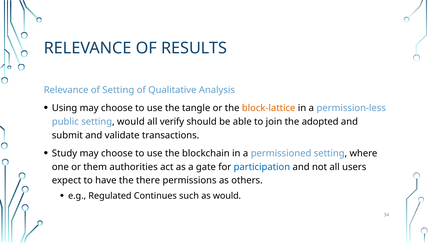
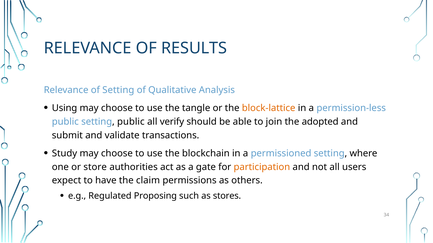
setting would: would -> public
them: them -> store
participation colour: blue -> orange
there: there -> claim
Continues: Continues -> Proposing
as would: would -> stores
